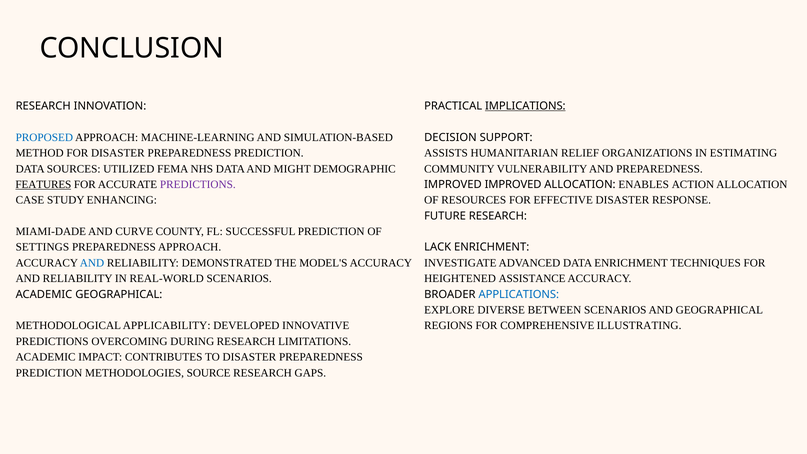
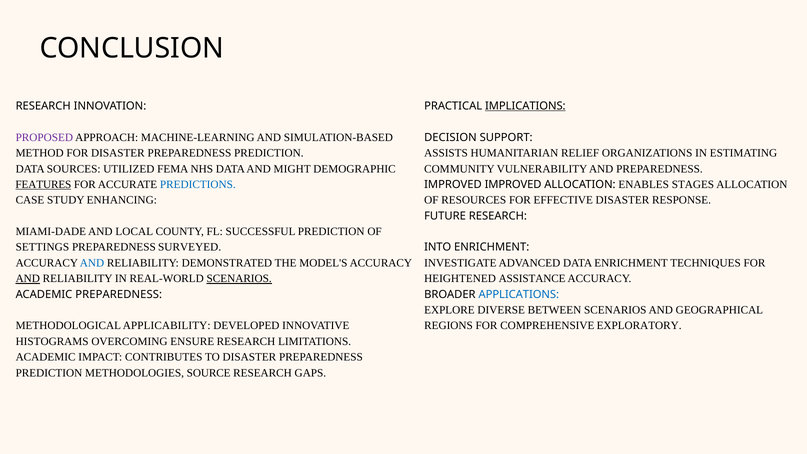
PROPOSED colour: blue -> purple
PREDICTIONS at (198, 184) colour: purple -> blue
ACTION: ACTION -> STAGES
CURVE: CURVE -> LOCAL
PREPAREDNESS APPROACH: APPROACH -> SURVEYED
LACK: LACK -> INTO
AND at (28, 279) underline: none -> present
SCENARIOS at (239, 279) underline: none -> present
ACADEMIC GEOGRAPHICAL: GEOGRAPHICAL -> PREPAREDNESS
ILLUSTRATING: ILLUSTRATING -> EXPLORATORY
PREDICTIONS at (52, 341): PREDICTIONS -> HISTOGRAMS
DURING: DURING -> ENSURE
